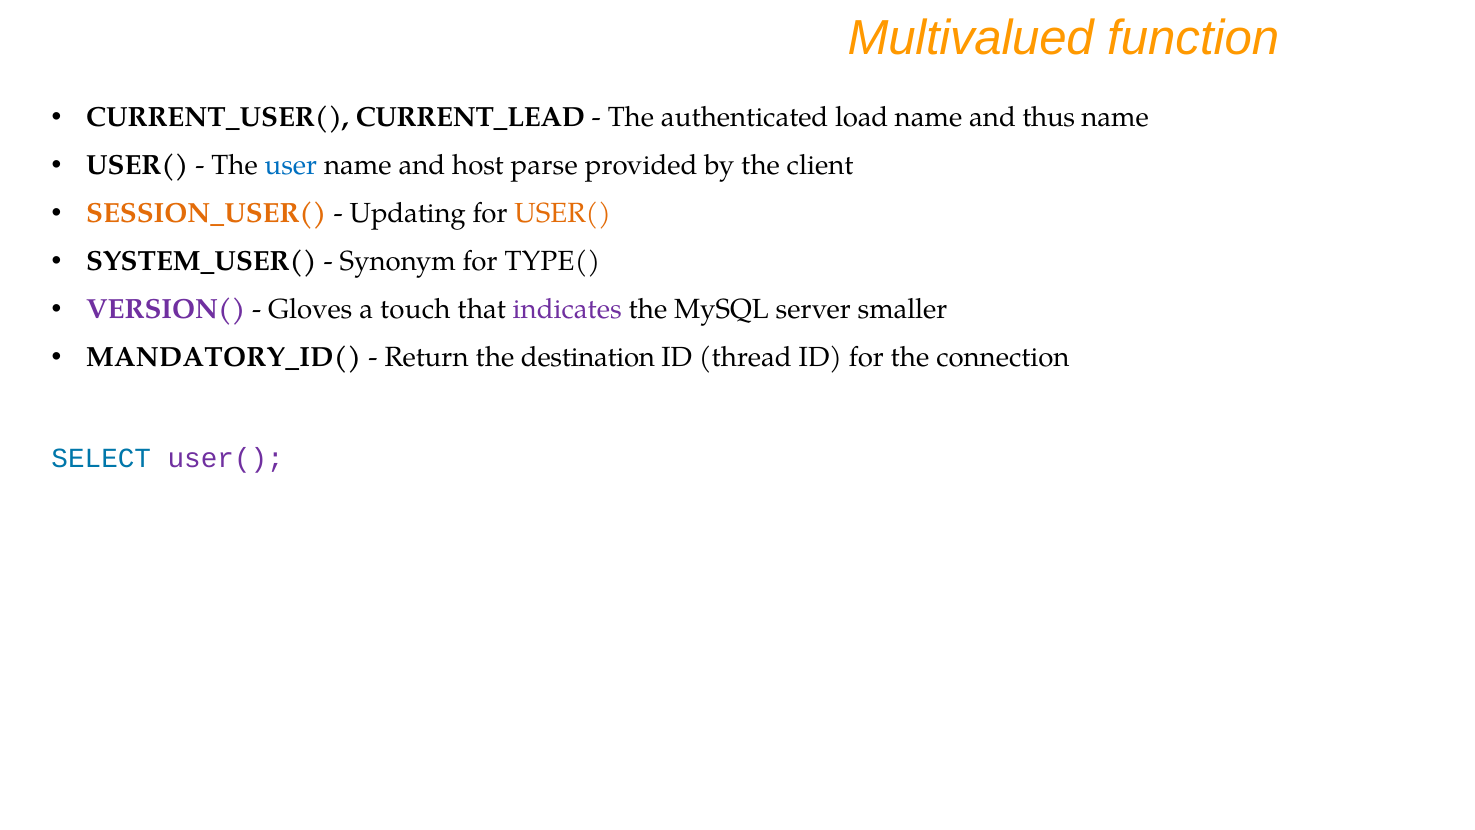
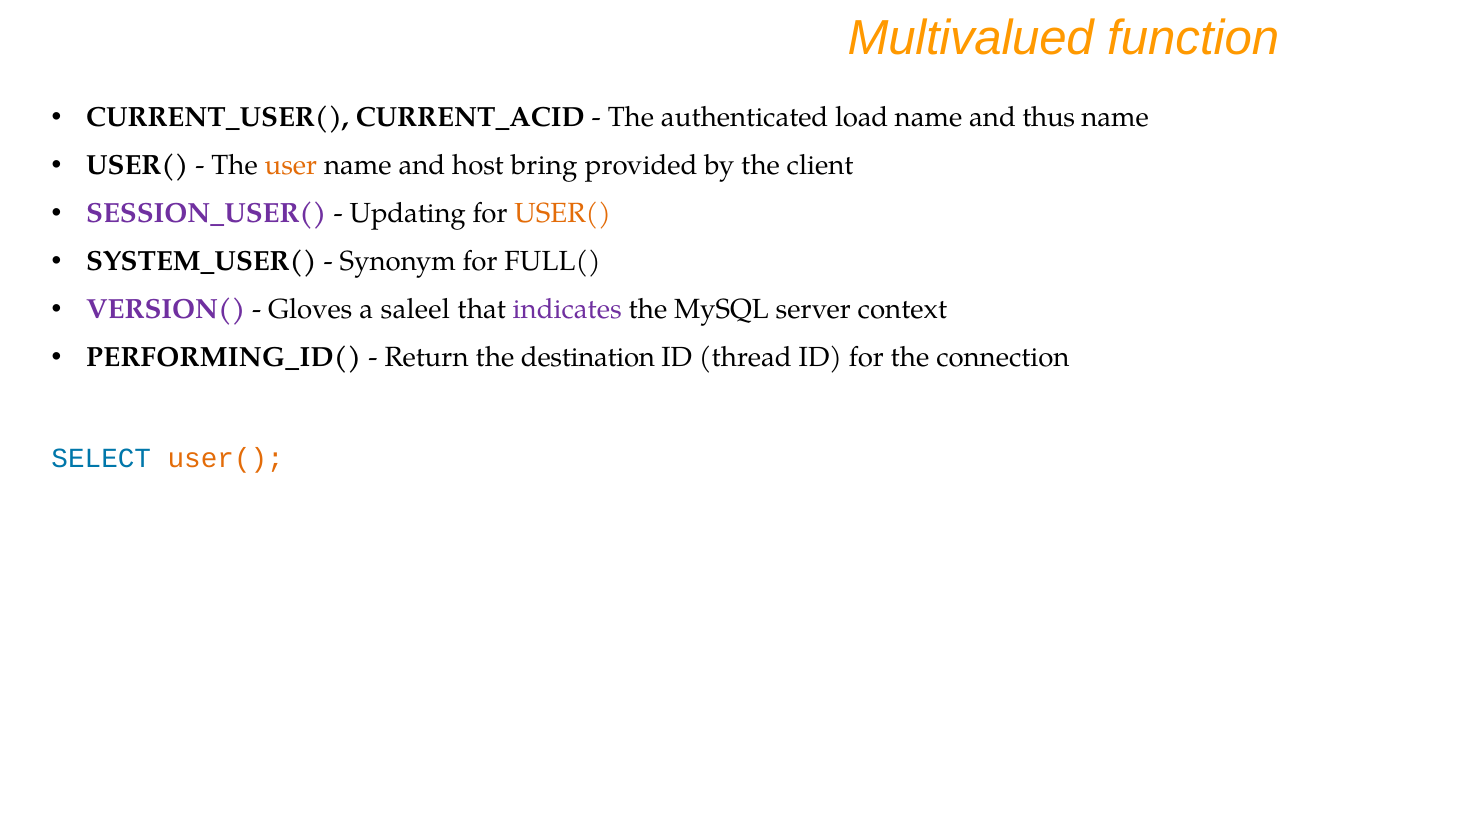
CURRENT_LEAD: CURRENT_LEAD -> CURRENT_ACID
user colour: blue -> orange
parse: parse -> bring
SESSION_USER( colour: orange -> purple
TYPE(: TYPE( -> FULL(
touch: touch -> saleel
smaller: smaller -> context
MANDATORY_ID(: MANDATORY_ID( -> PERFORMING_ID(
user( at (226, 458) colour: purple -> orange
